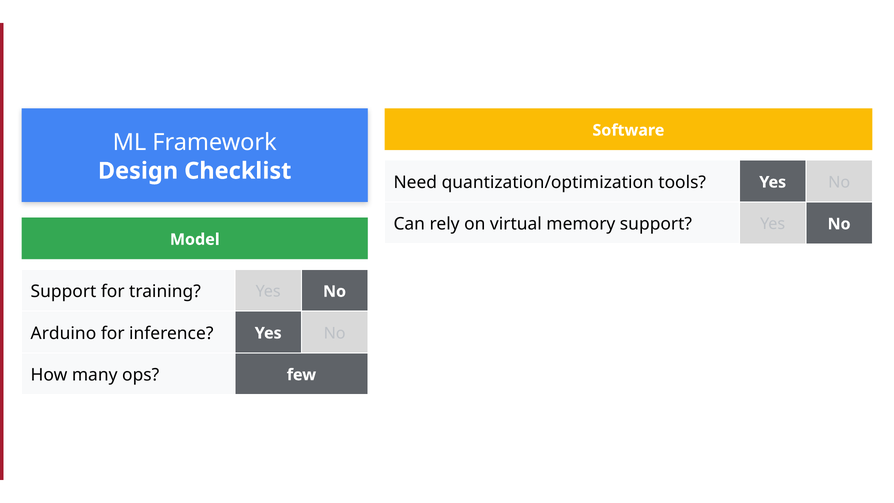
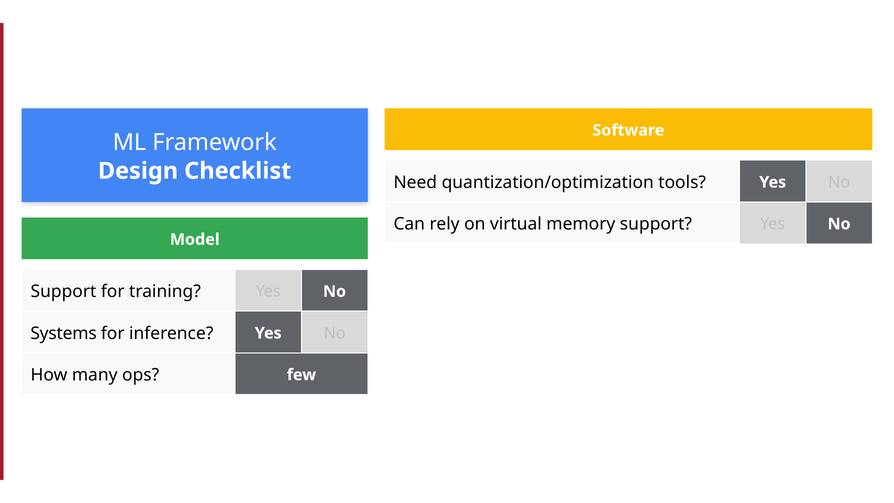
Arduino: Arduino -> Systems
